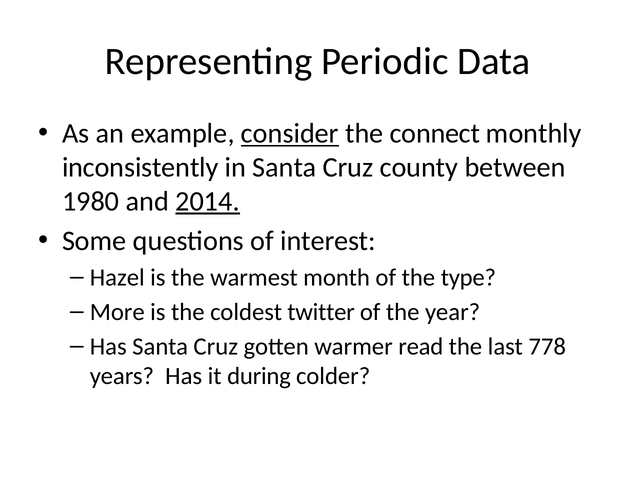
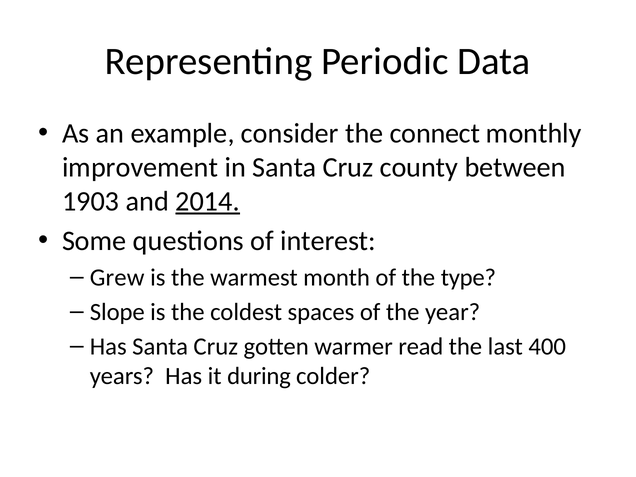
consider underline: present -> none
inconsistently: inconsistently -> improvement
1980: 1980 -> 1903
Hazel: Hazel -> Grew
More: More -> Slope
twitter: twitter -> spaces
778: 778 -> 400
